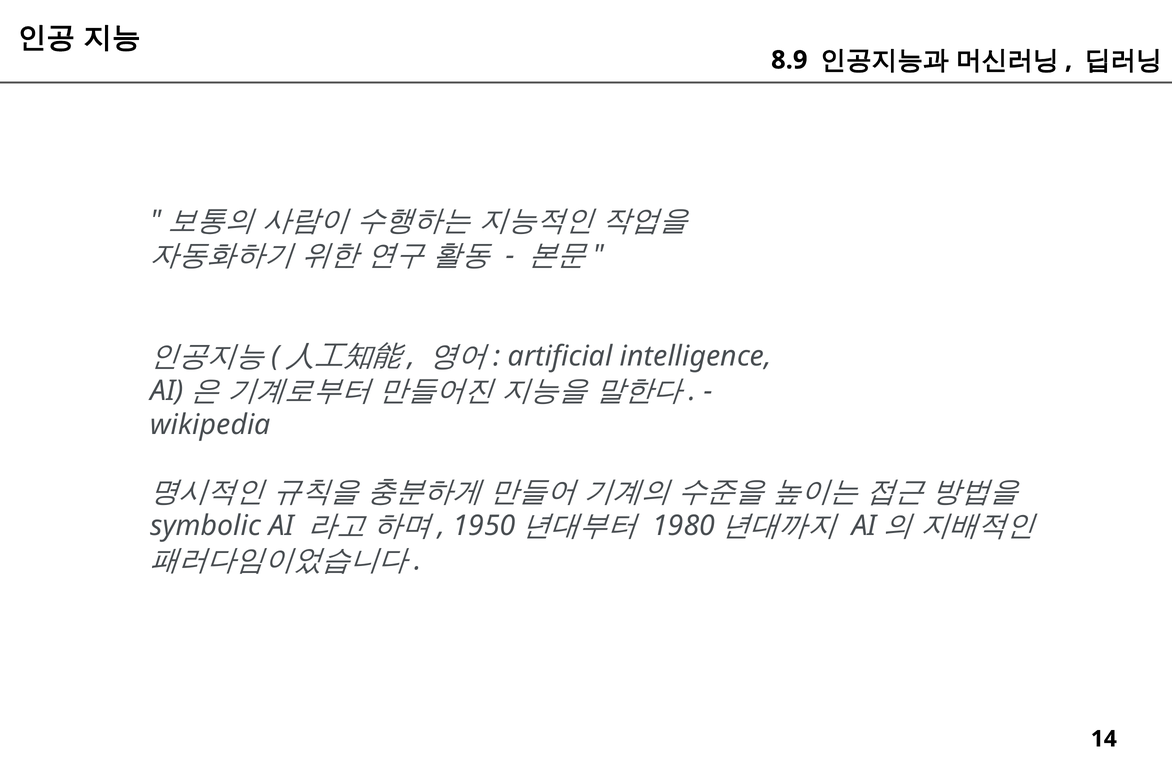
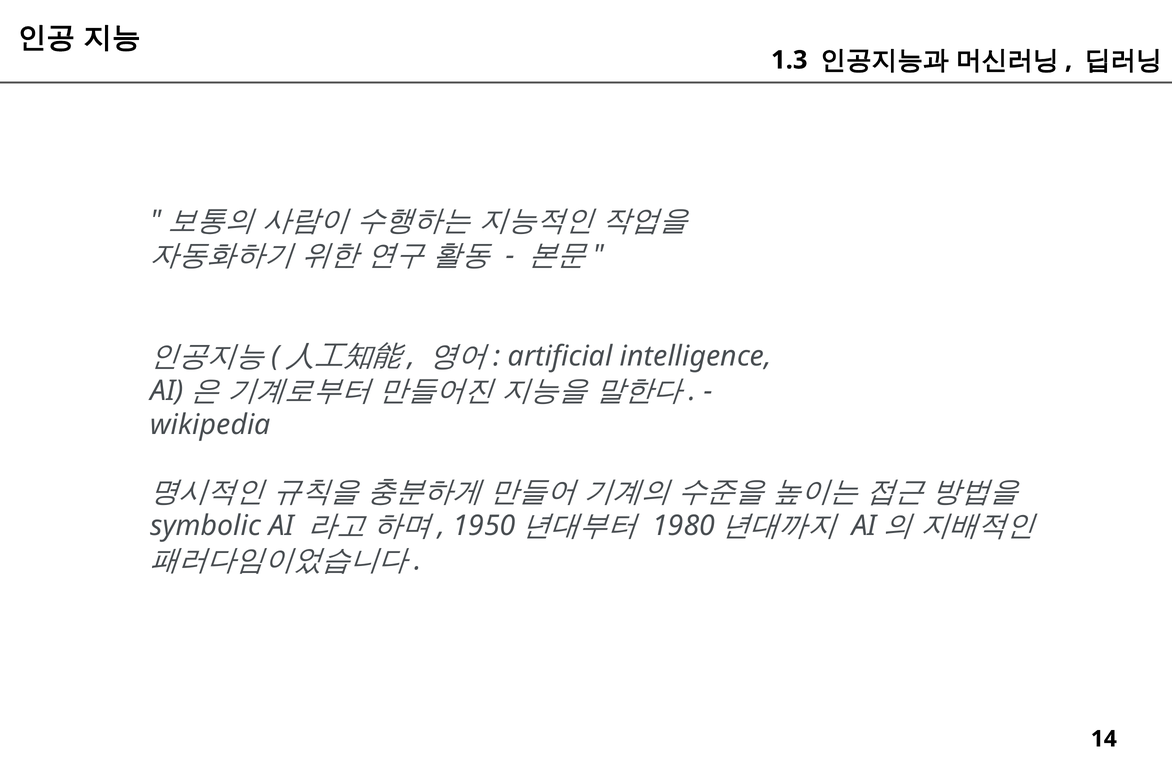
8.9: 8.9 -> 1.3
